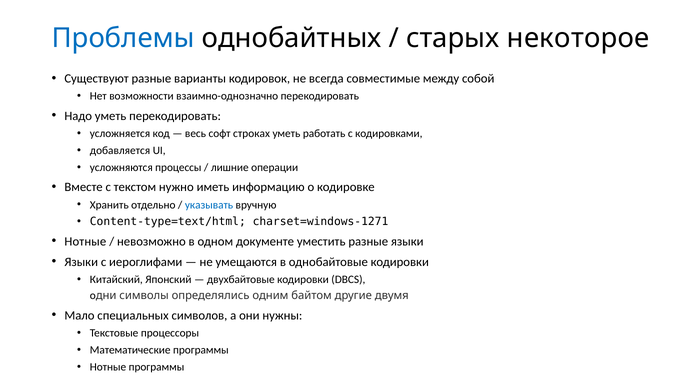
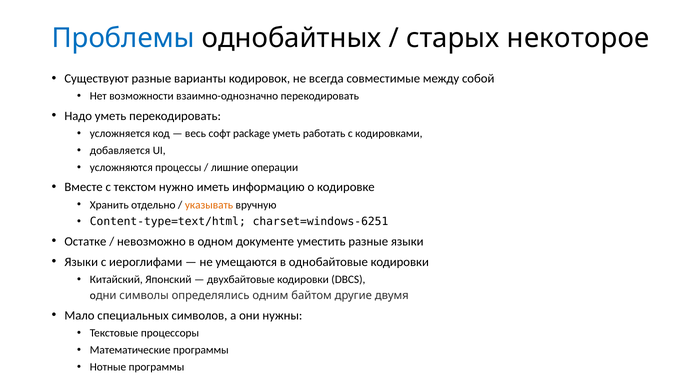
строках: строках -> package
указывать colour: blue -> orange
charset=windows-1271: charset=windows-1271 -> charset=windows-6251
Нотные at (85, 242): Нотные -> Остатке
